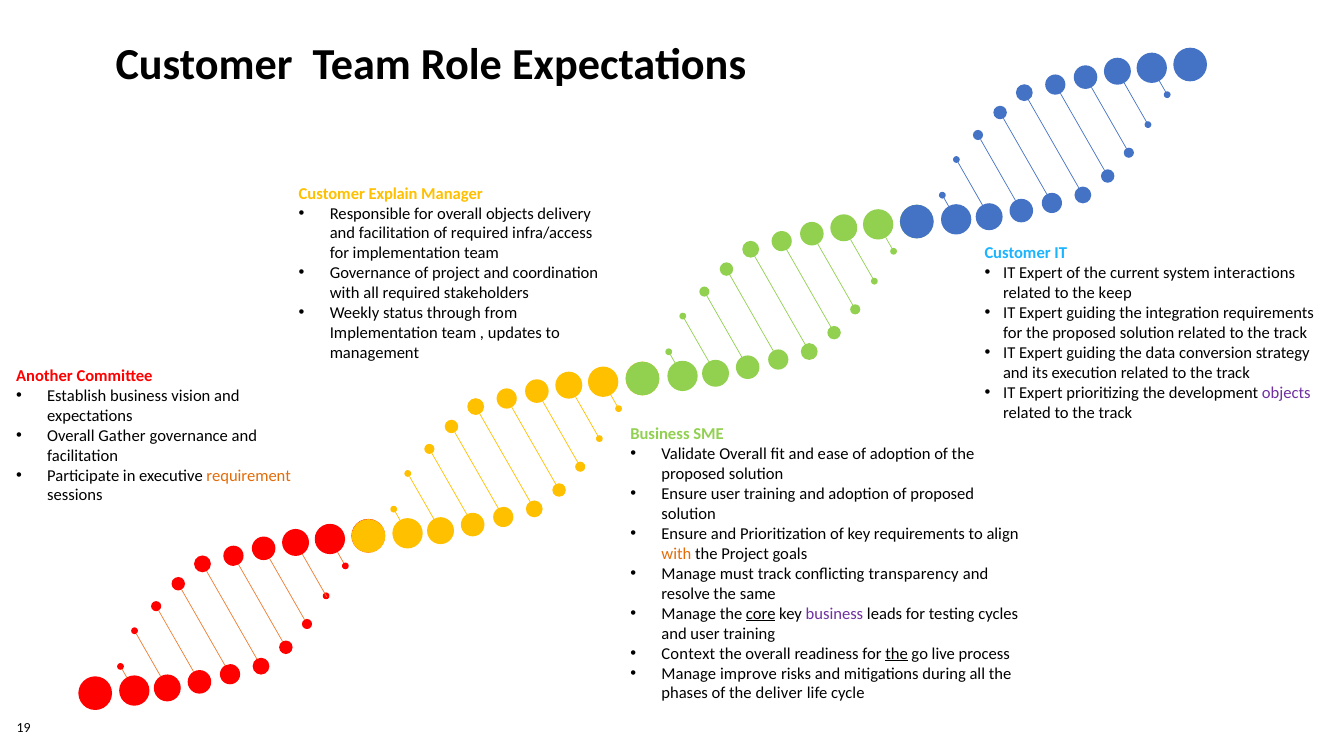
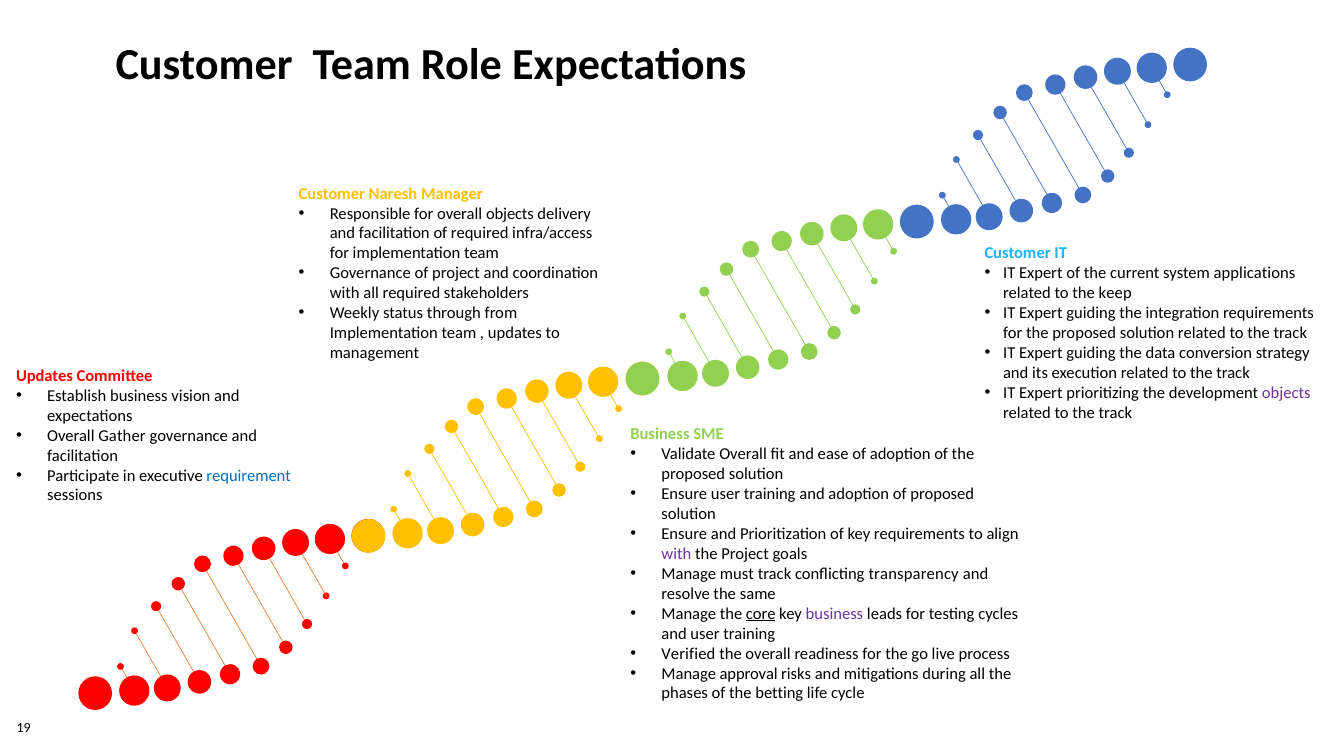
Explain: Explain -> Naresh
interactions: interactions -> applications
Another at (44, 376): Another -> Updates
requirement colour: orange -> blue
with at (676, 554) colour: orange -> purple
Context: Context -> Verified
the at (897, 654) underline: present -> none
improve: improve -> approval
deliver: deliver -> betting
